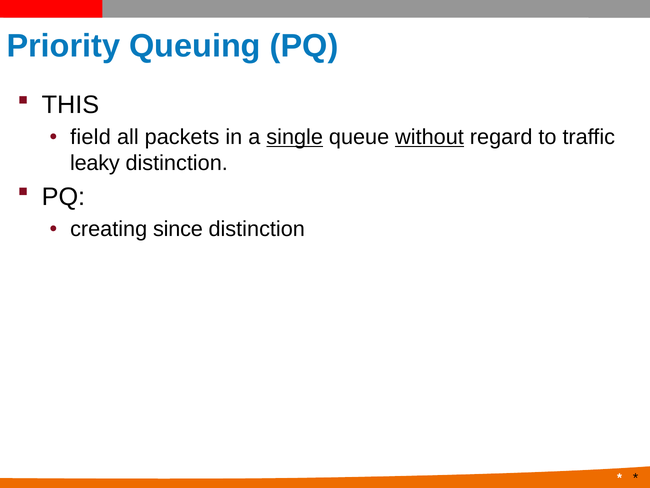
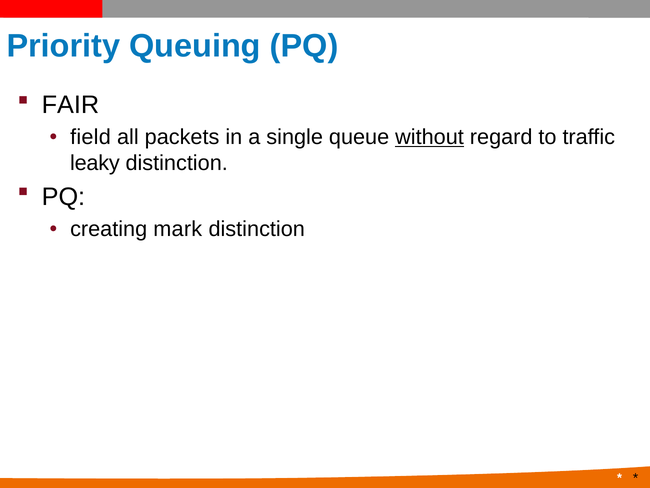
THIS: THIS -> FAIR
single underline: present -> none
since: since -> mark
